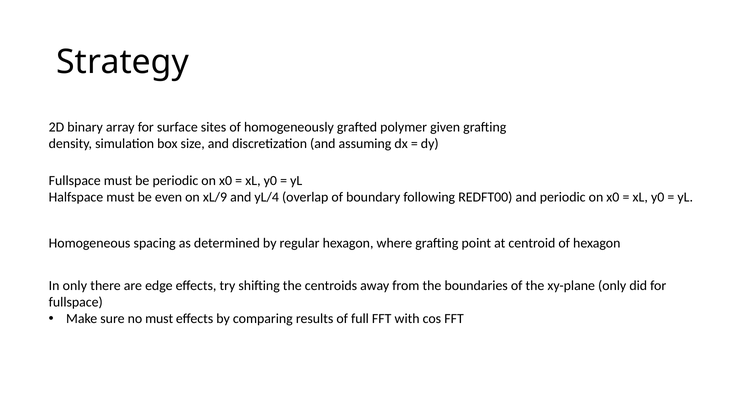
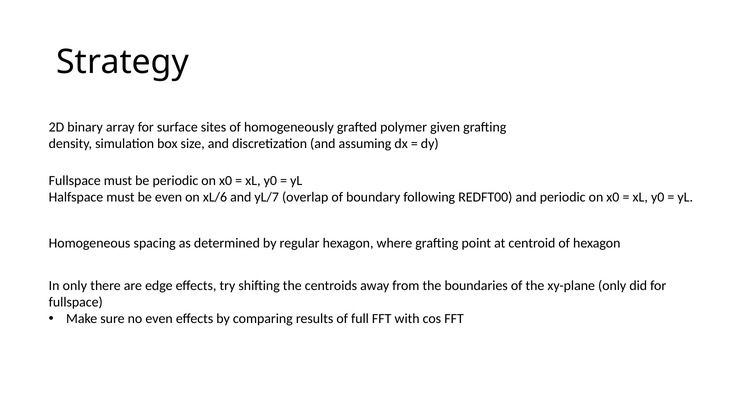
xL/9: xL/9 -> xL/6
yL/4: yL/4 -> yL/7
no must: must -> even
